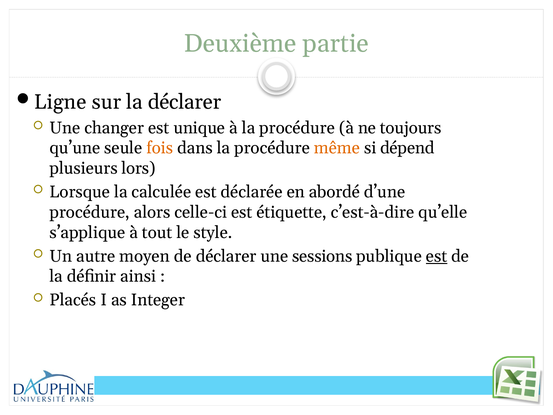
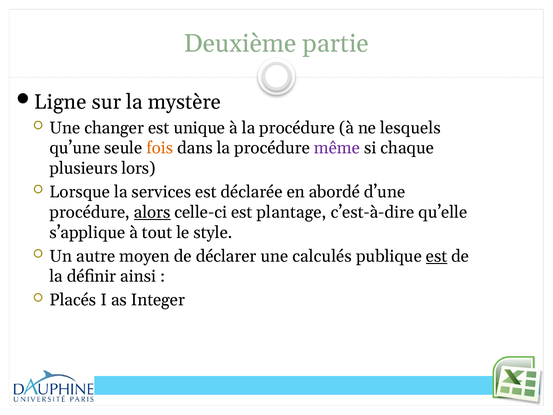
la déclarer: déclarer -> mystère
toujours: toujours -> lesquels
même colour: orange -> purple
dépend: dépend -> chaque
calculée: calculée -> services
alors underline: none -> present
étiquette: étiquette -> plantage
sessions: sessions -> calculés
